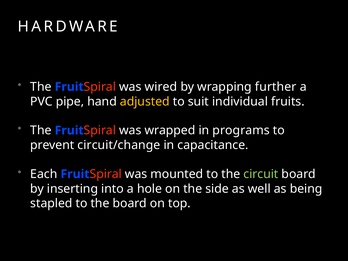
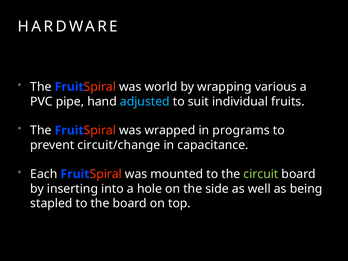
wired: wired -> world
further: further -> various
adjusted colour: yellow -> light blue
